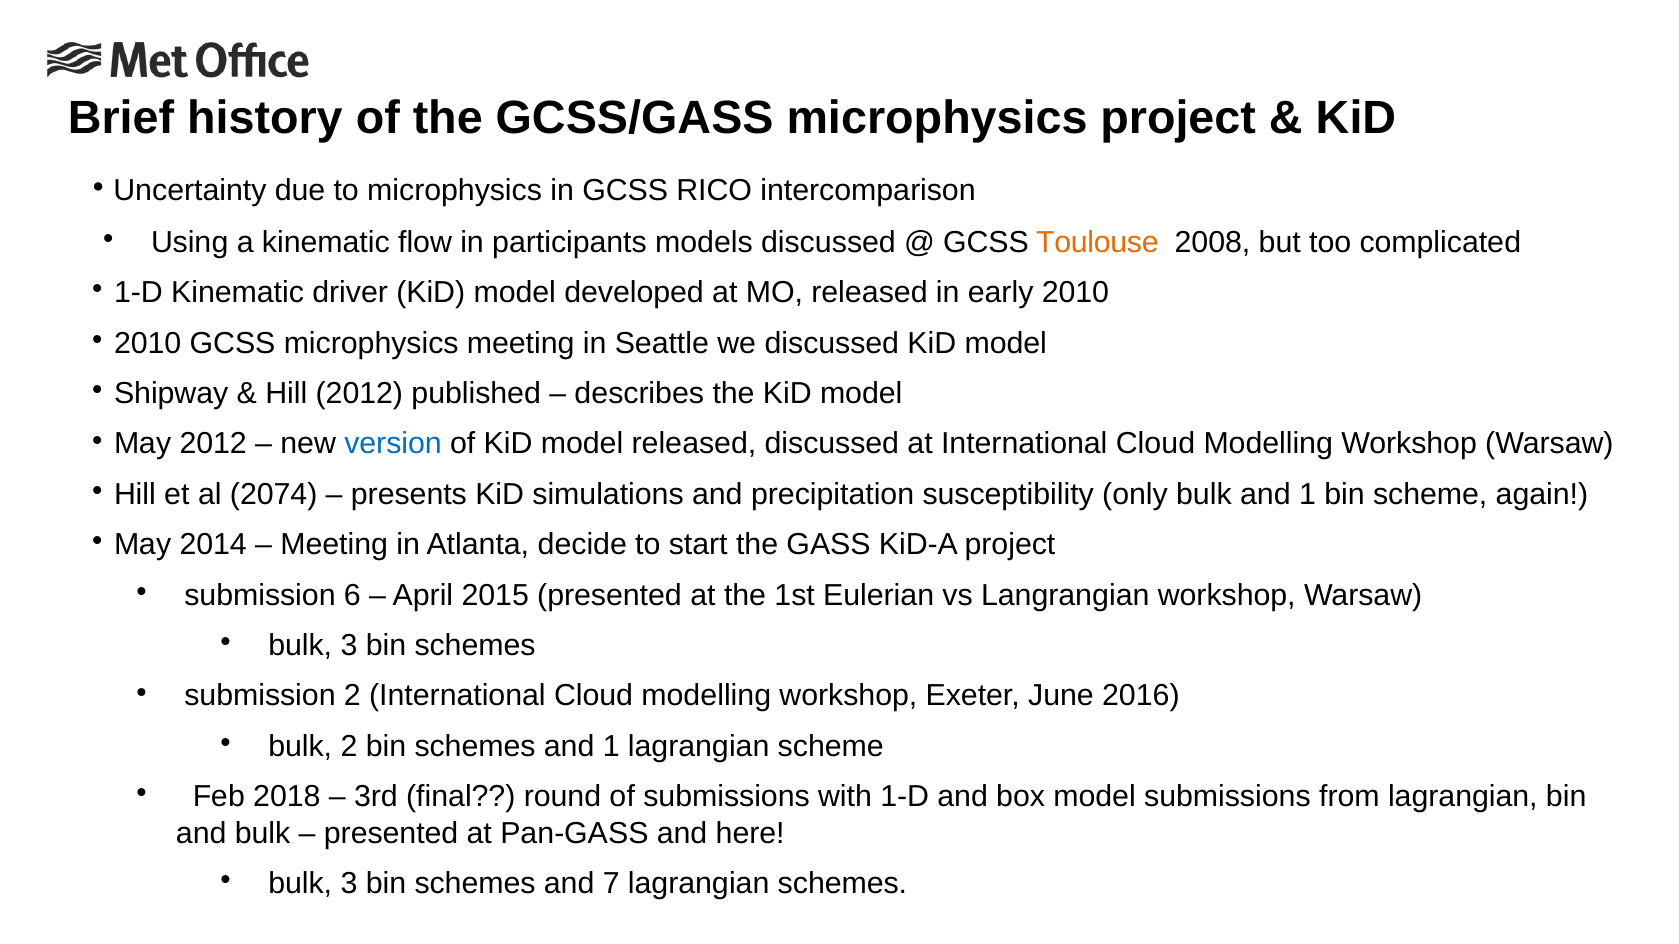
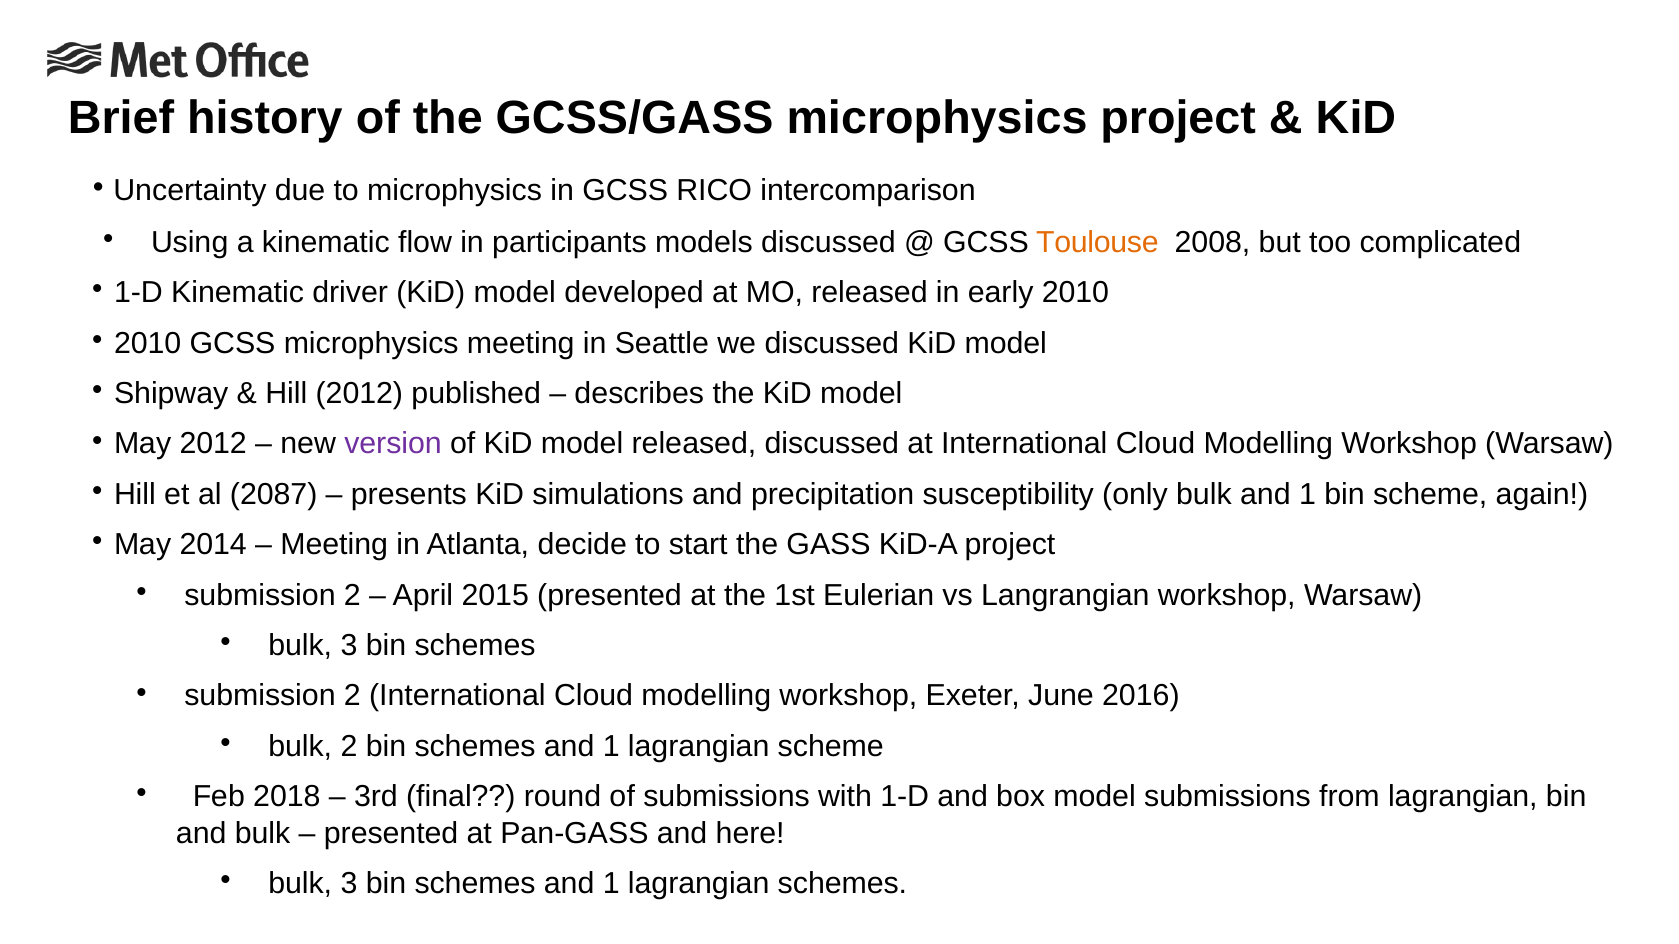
version colour: blue -> purple
2074: 2074 -> 2087
6 at (352, 595): 6 -> 2
7 at (611, 884): 7 -> 1
